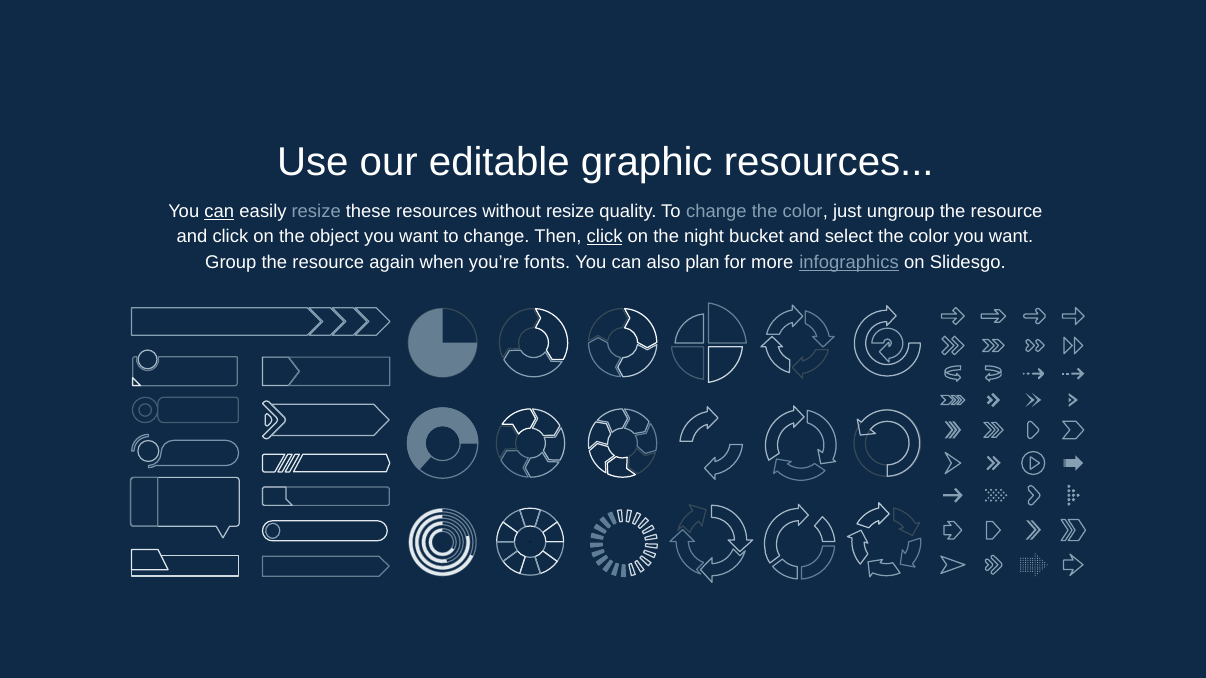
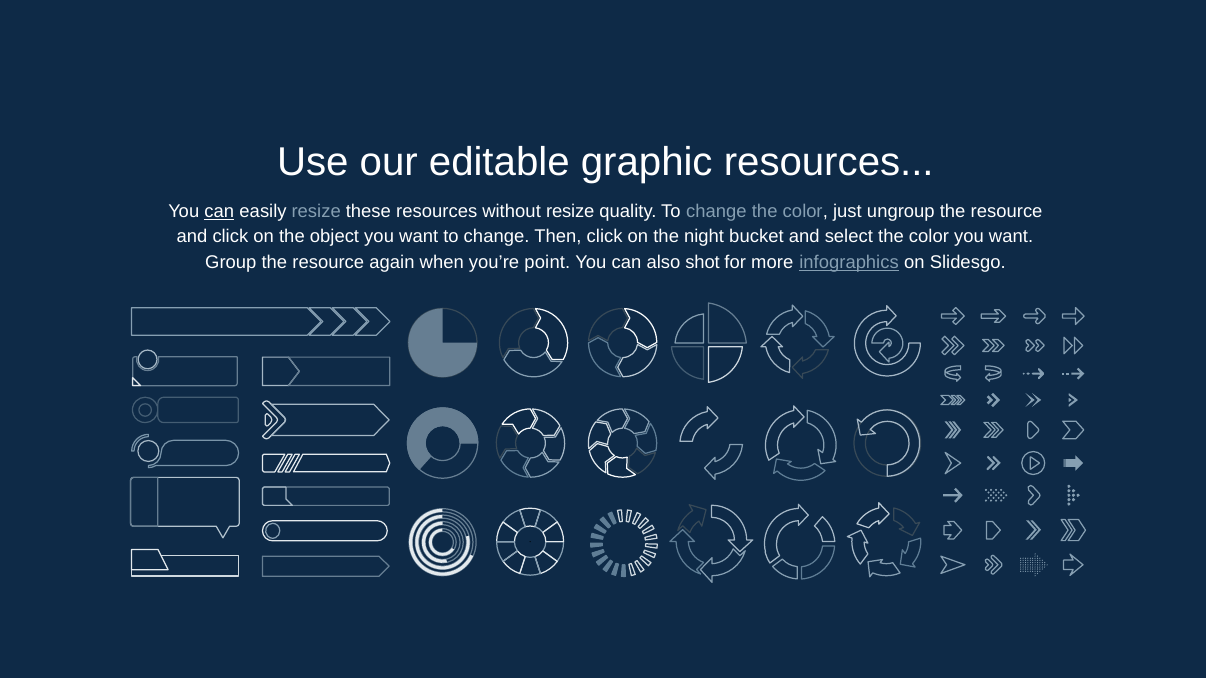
click at (605, 237) underline: present -> none
fonts: fonts -> point
plan: plan -> shot
